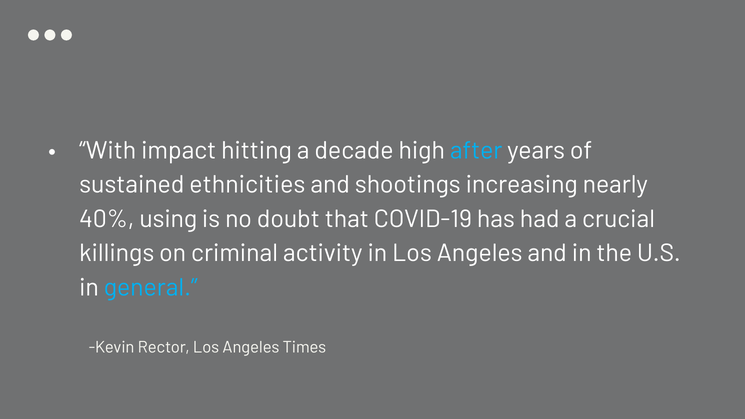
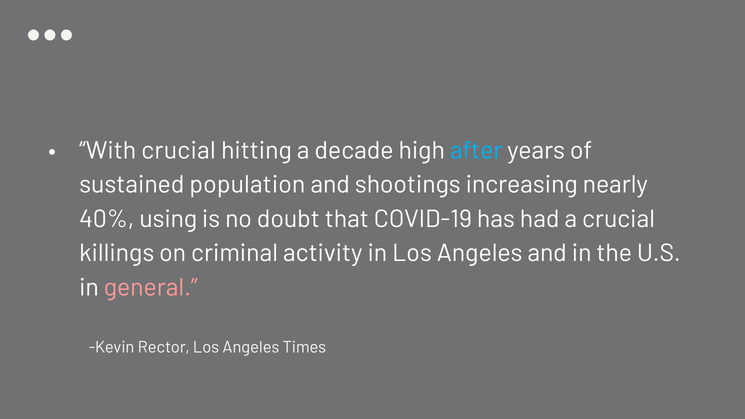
With impact: impact -> crucial
ethnicities: ethnicities -> population
general colour: light blue -> pink
